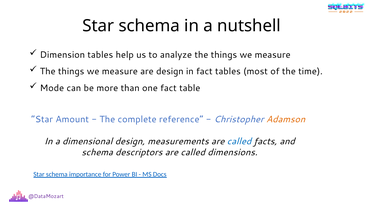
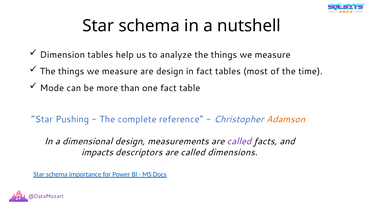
Amount: Amount -> Pushing
called at (239, 141) colour: blue -> purple
schema at (97, 152): schema -> impacts
